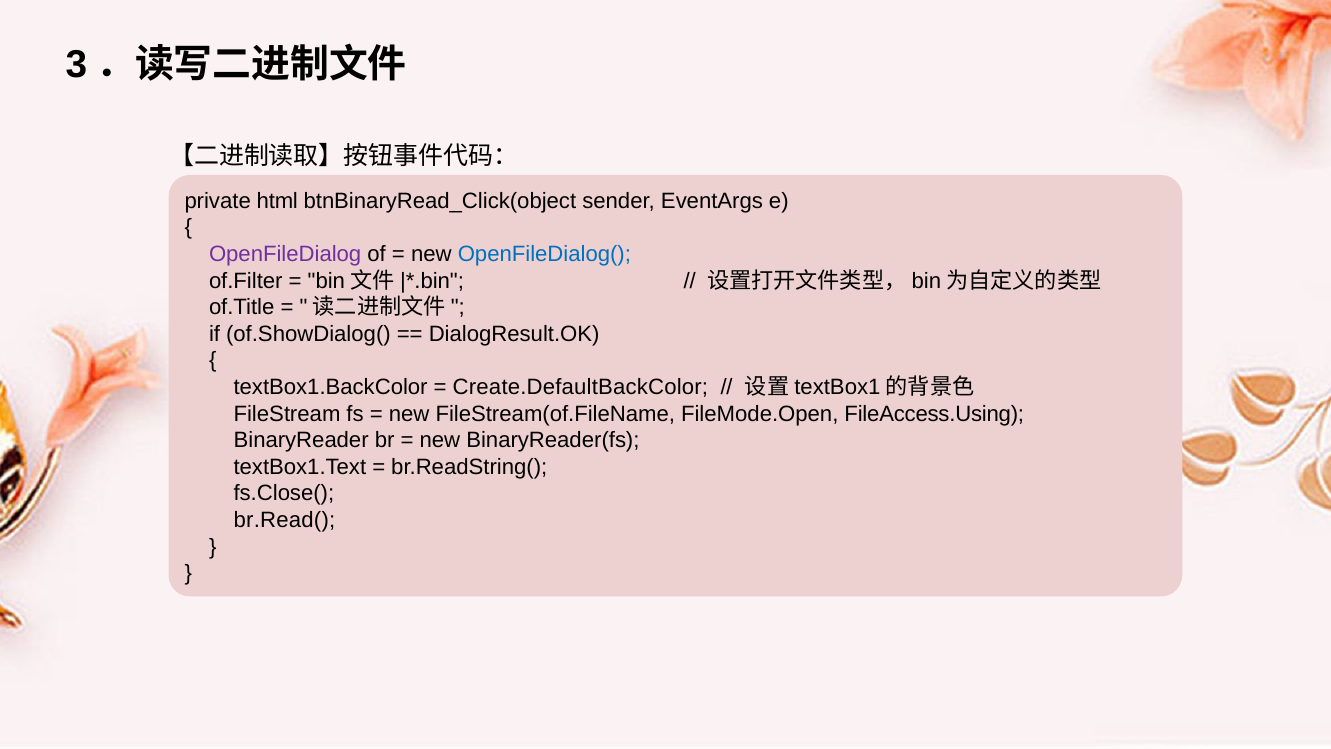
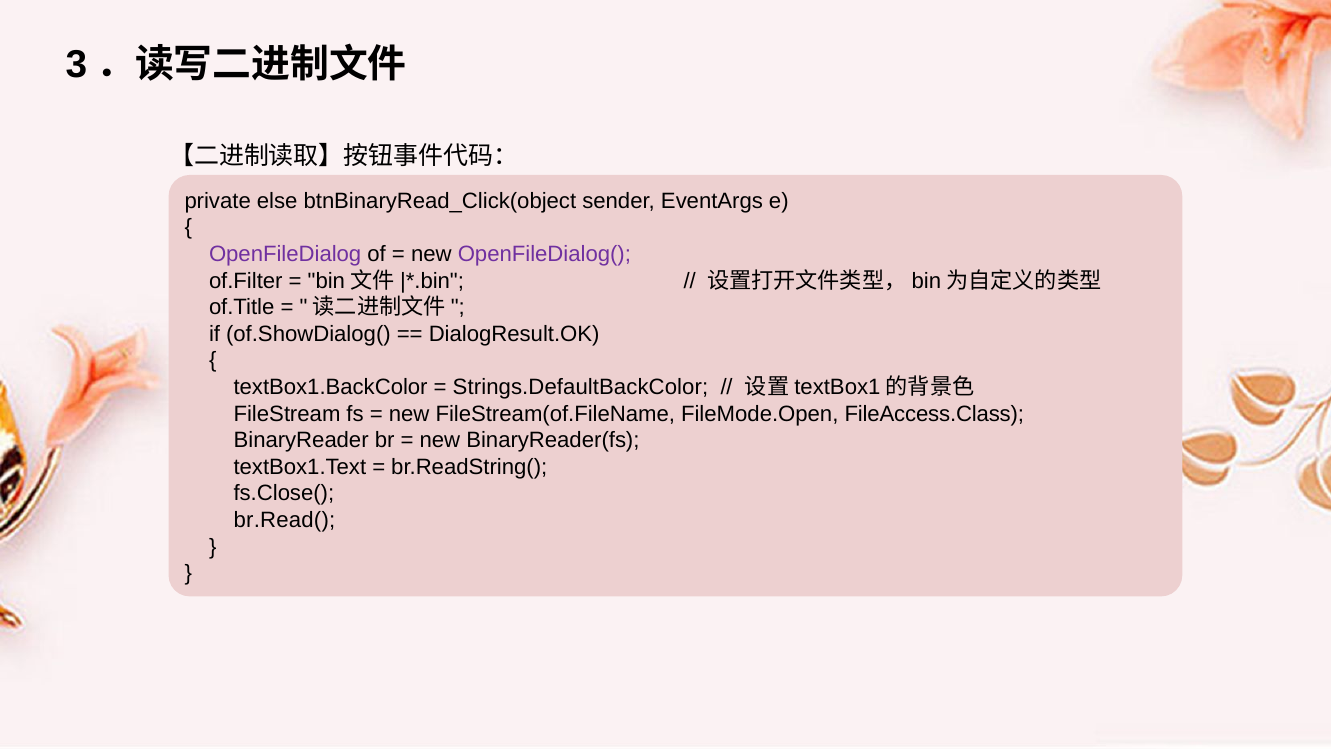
html: html -> else
OpenFileDialog( colour: blue -> purple
Create.DefaultBackColor: Create.DefaultBackColor -> Strings.DefaultBackColor
FileAccess.Using: FileAccess.Using -> FileAccess.Class
